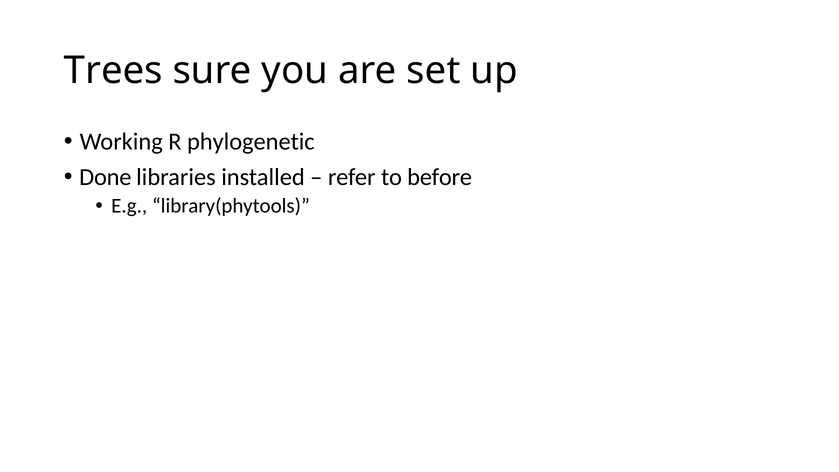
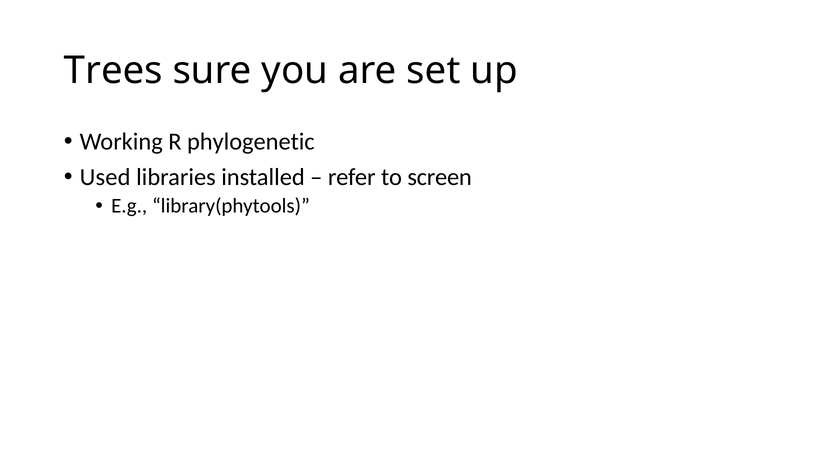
Done: Done -> Used
before: before -> screen
